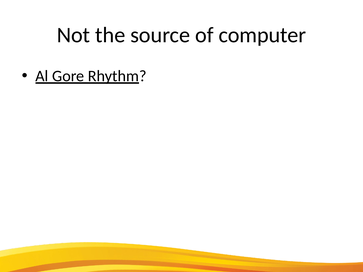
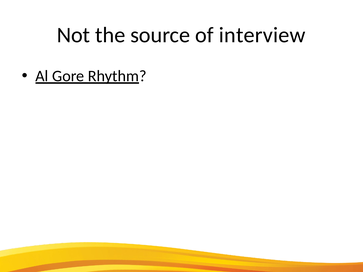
computer: computer -> interview
